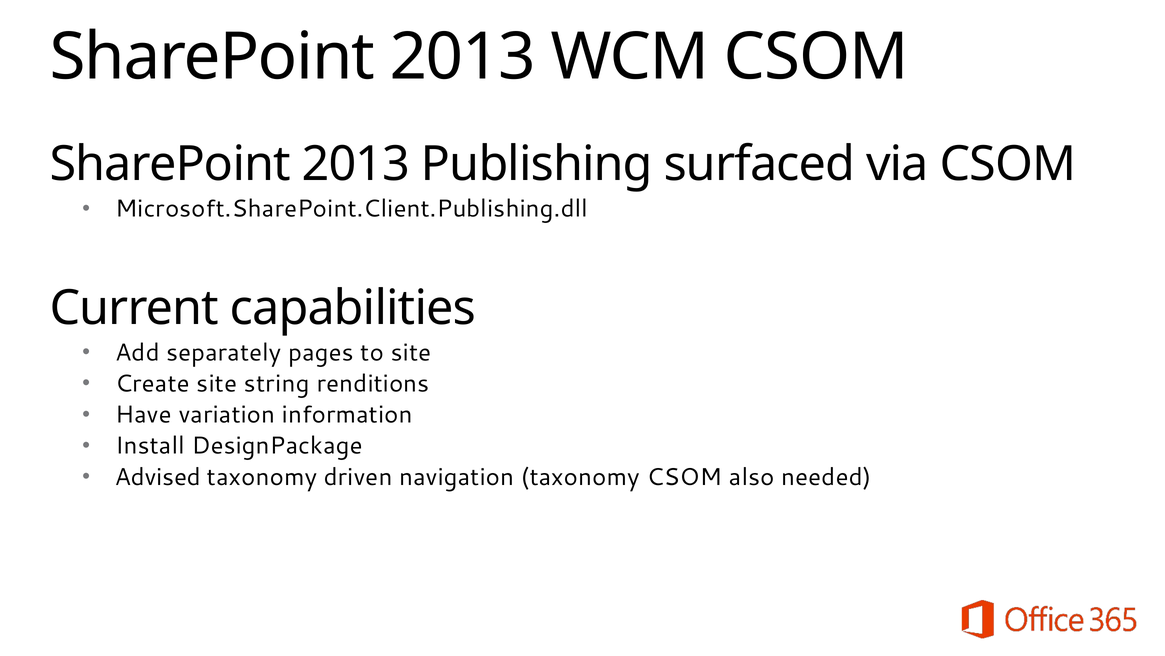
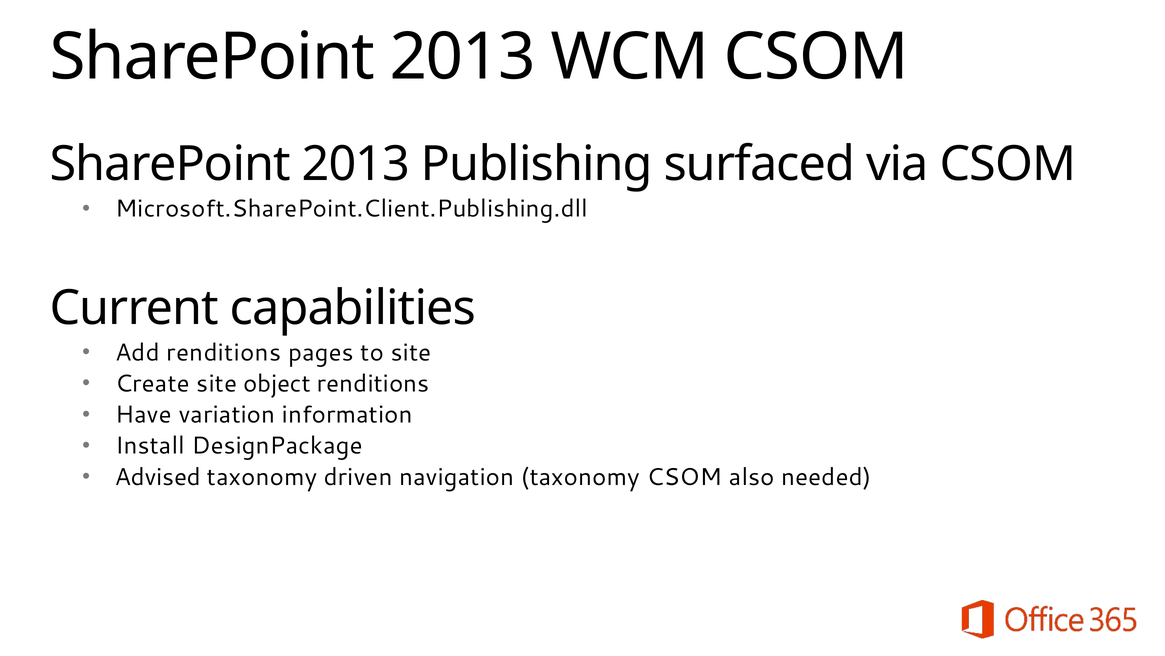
Add separately: separately -> renditions
string: string -> object
